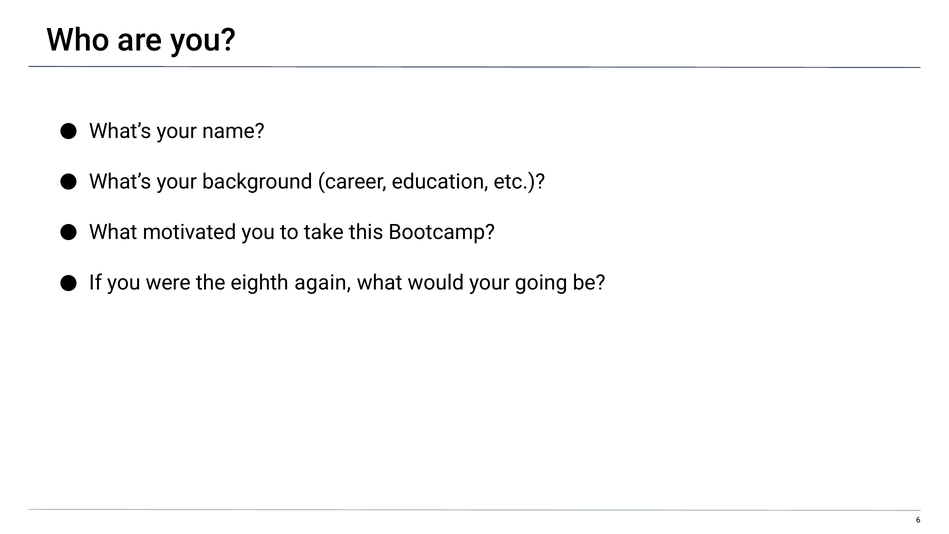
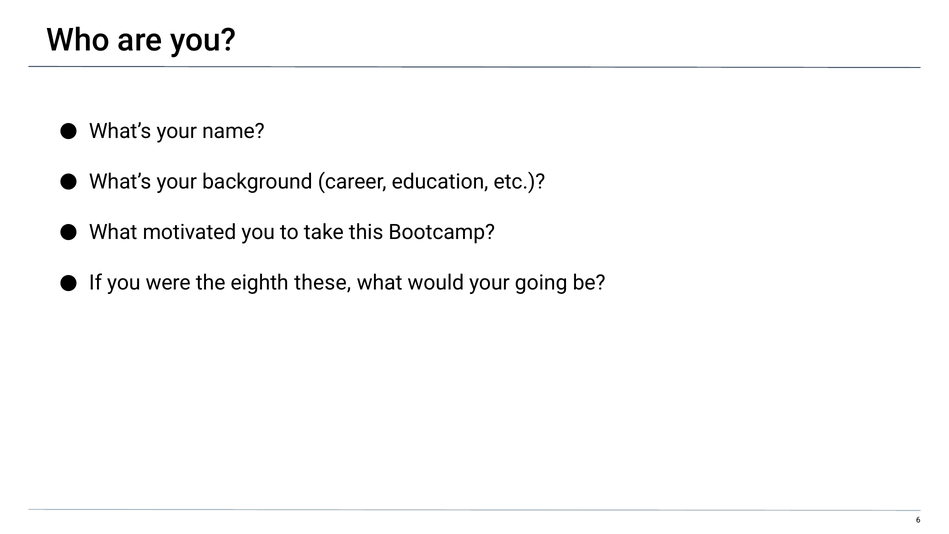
again: again -> these
